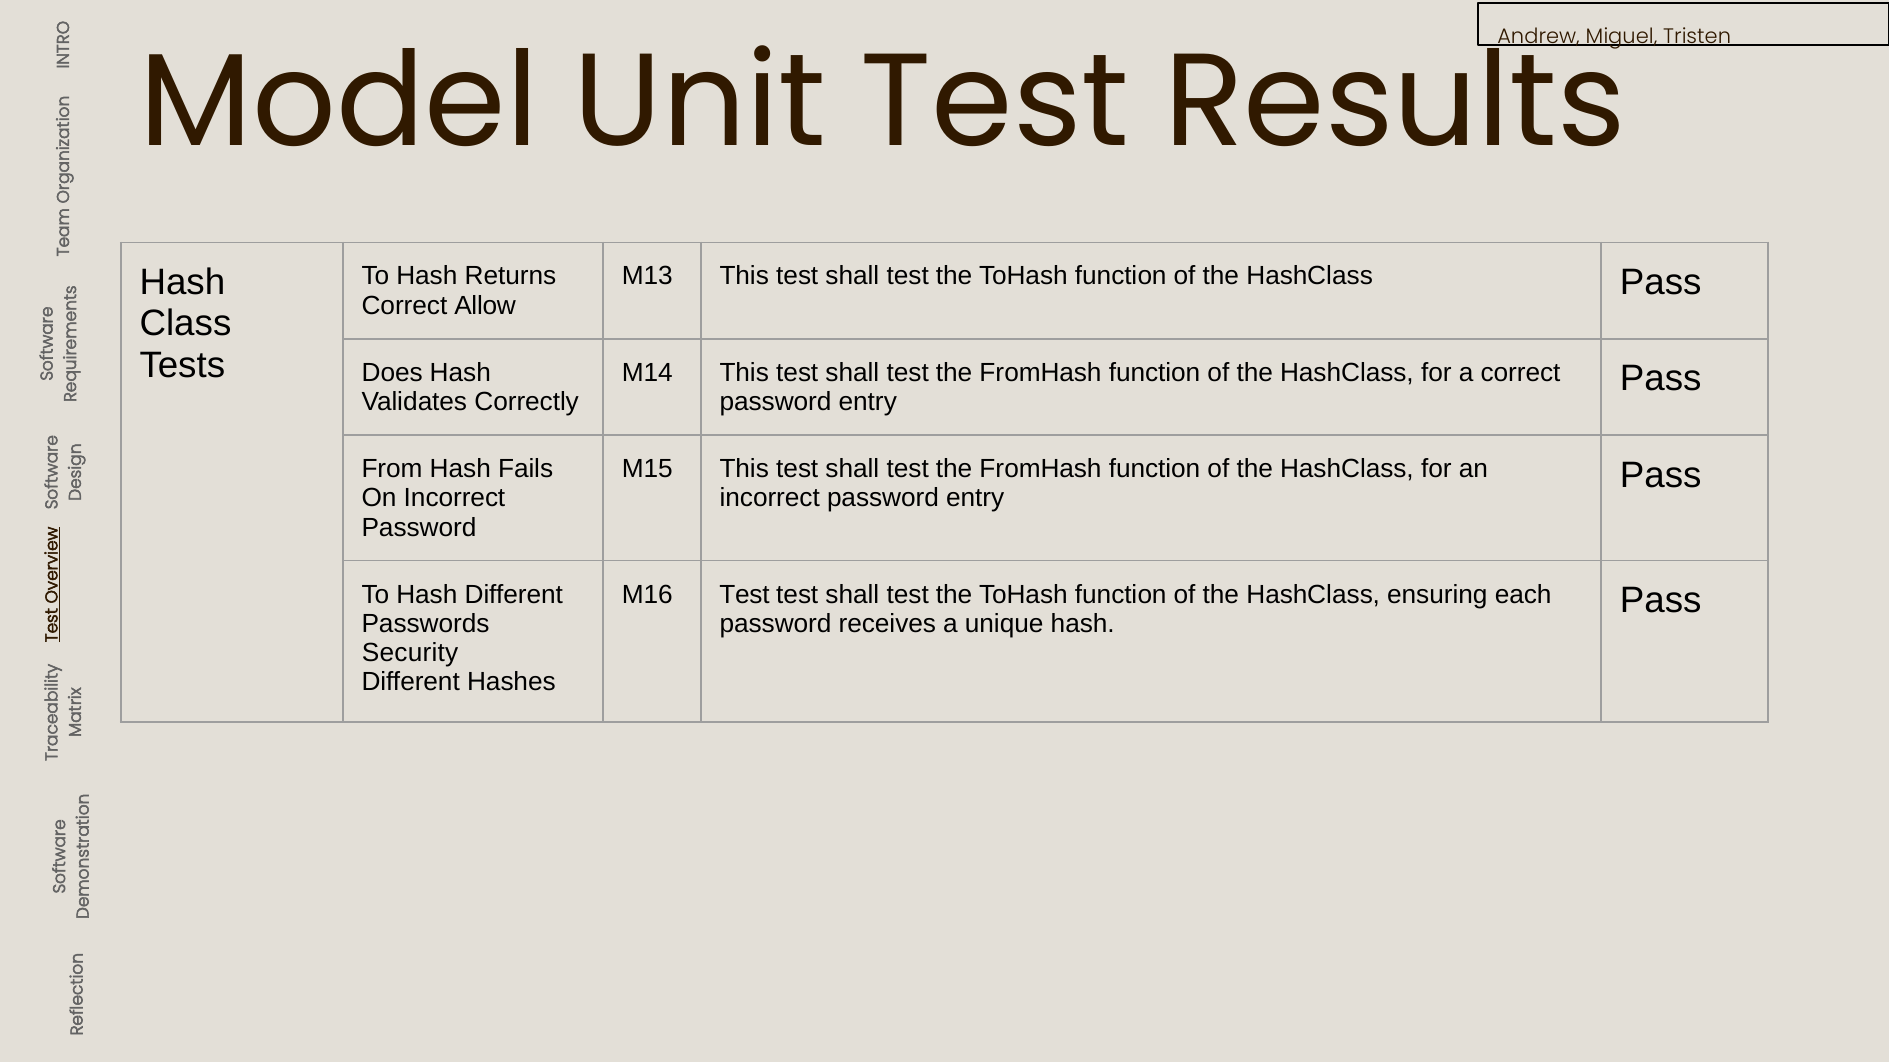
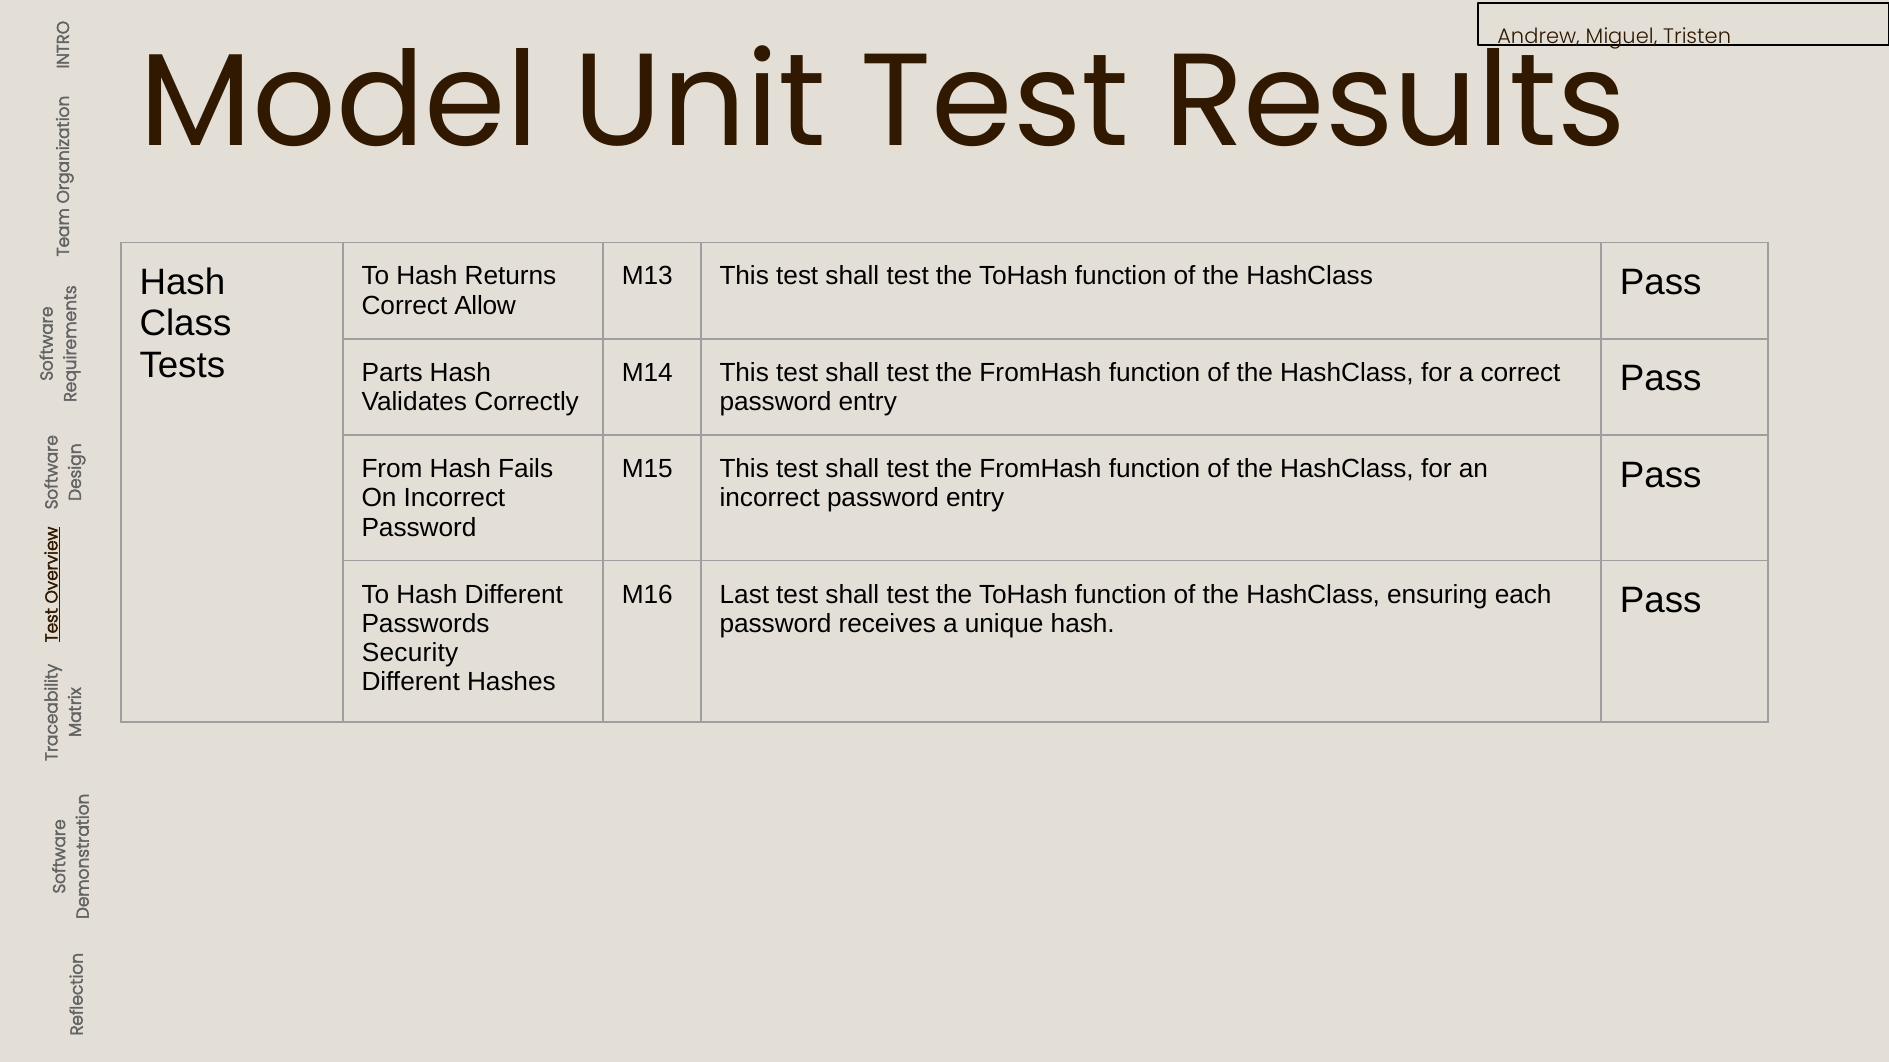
Does: Does -> Parts
M16 Test: Test -> Last
